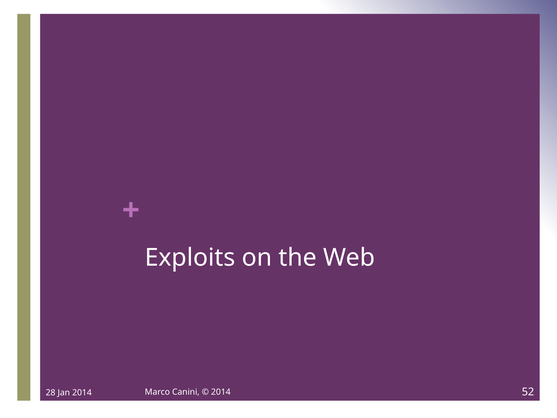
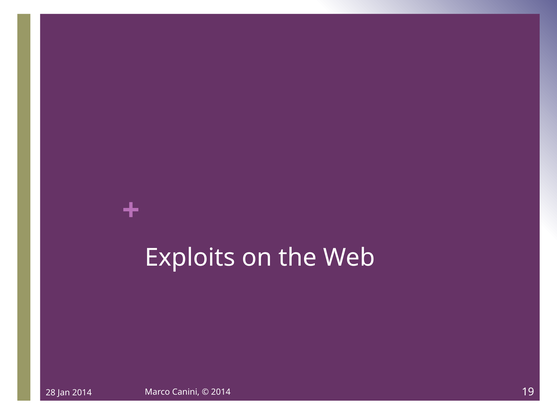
52: 52 -> 19
